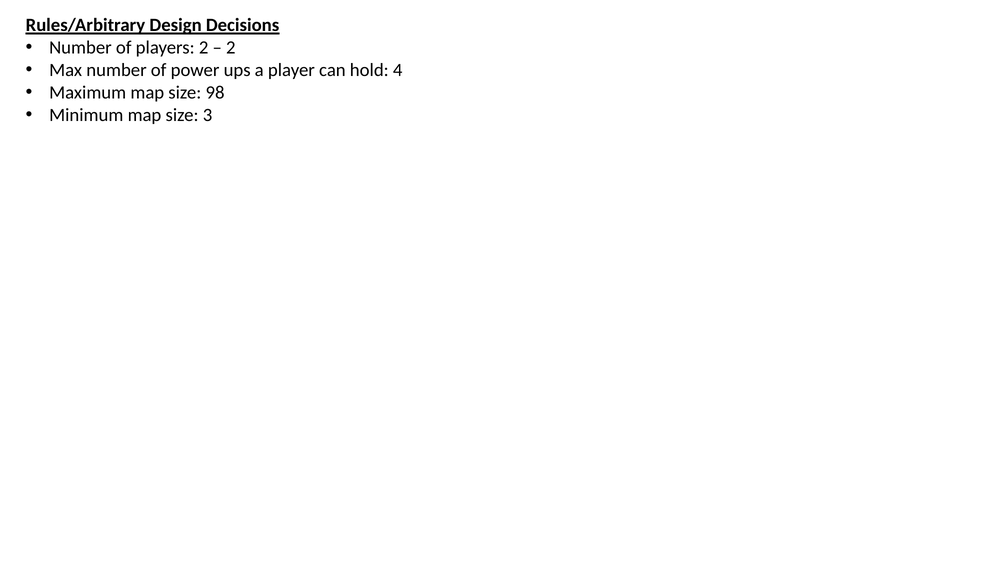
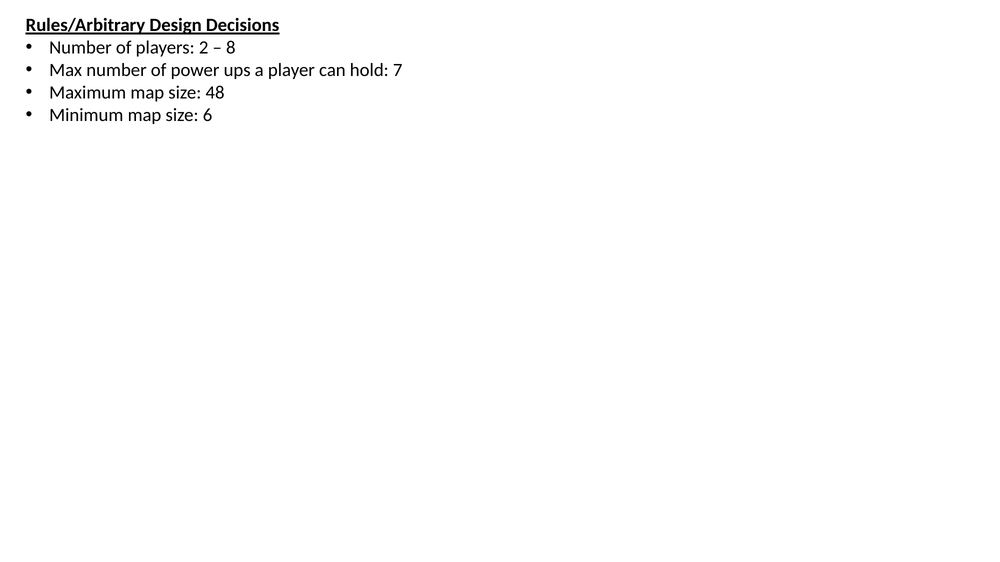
2 at (231, 48): 2 -> 8
4: 4 -> 7
98: 98 -> 48
3: 3 -> 6
